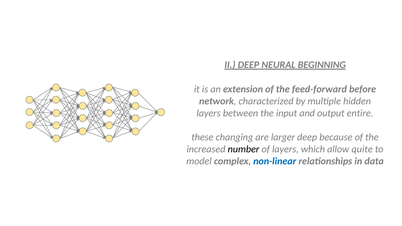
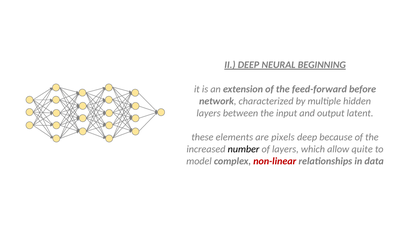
entire: entire -> latent
changing: changing -> elements
larger: larger -> pixels
non-linear colour: blue -> red
